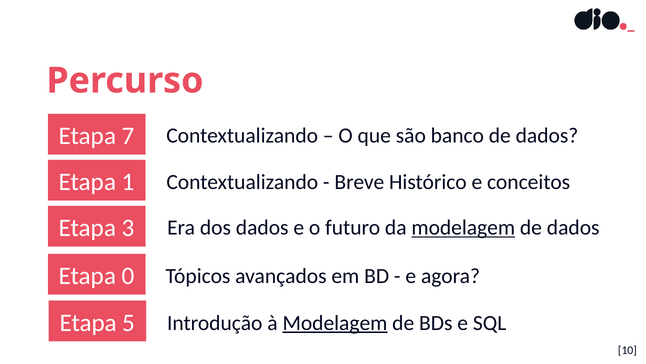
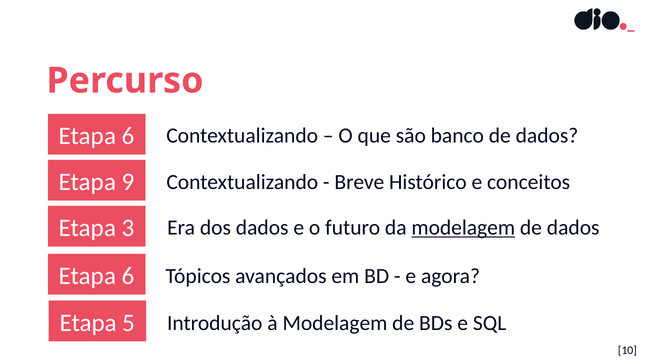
7 at (128, 136): 7 -> 6
1: 1 -> 9
0 at (128, 276): 0 -> 6
Modelagem at (335, 322) underline: present -> none
